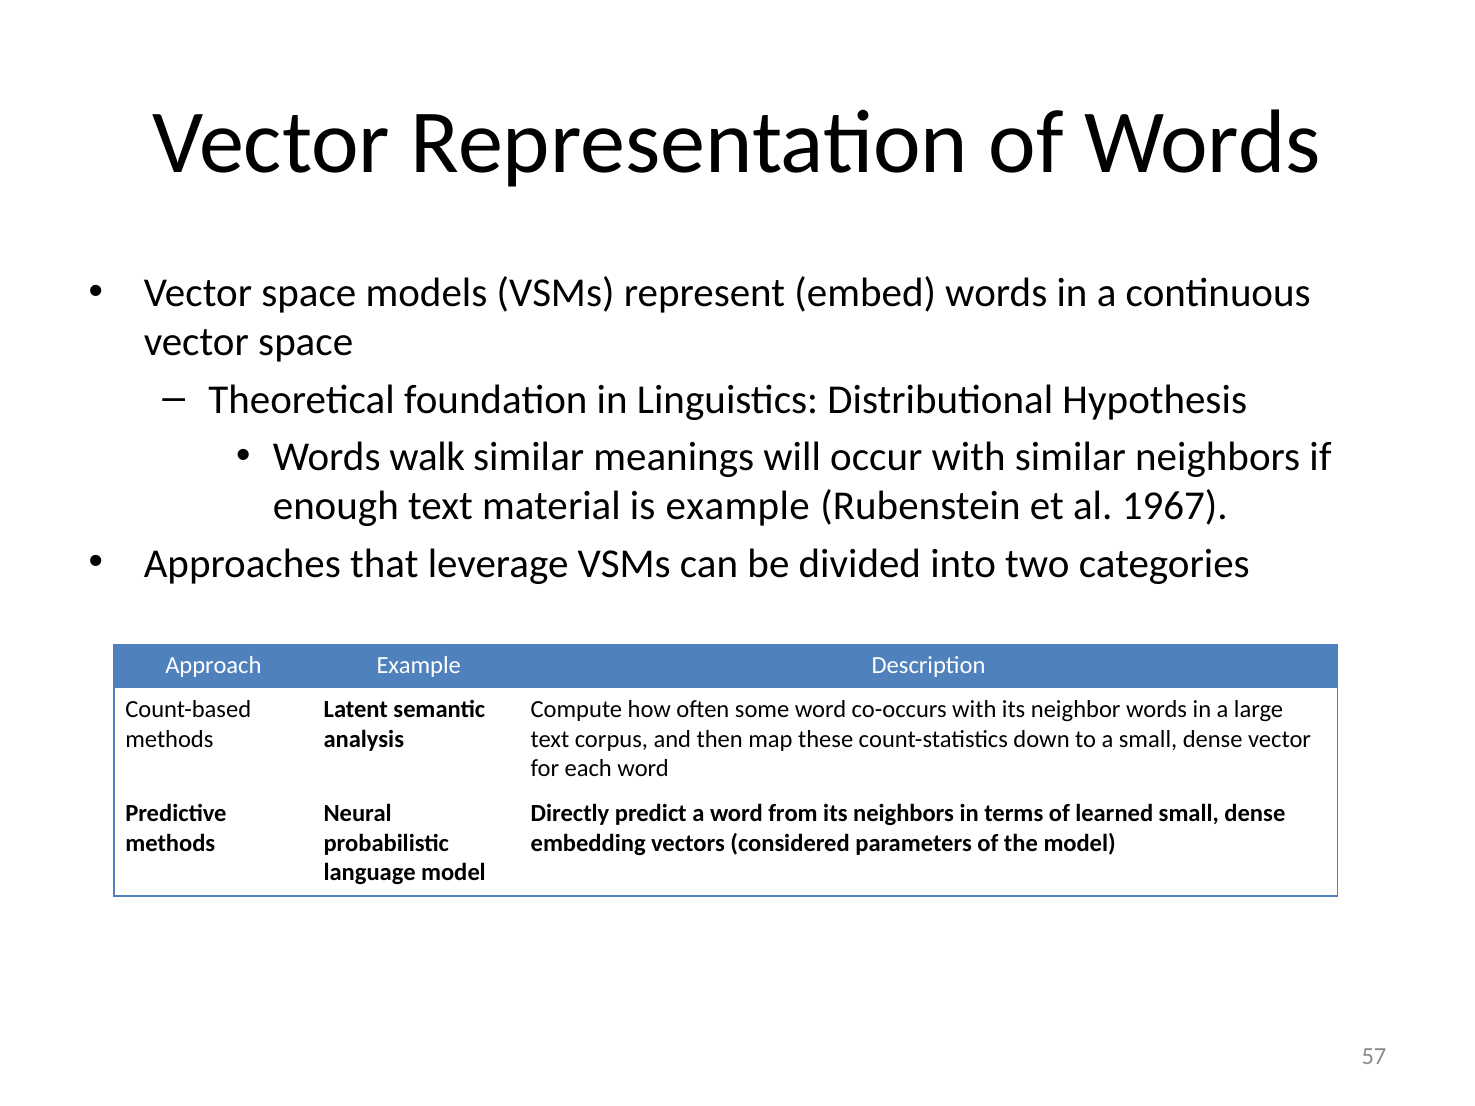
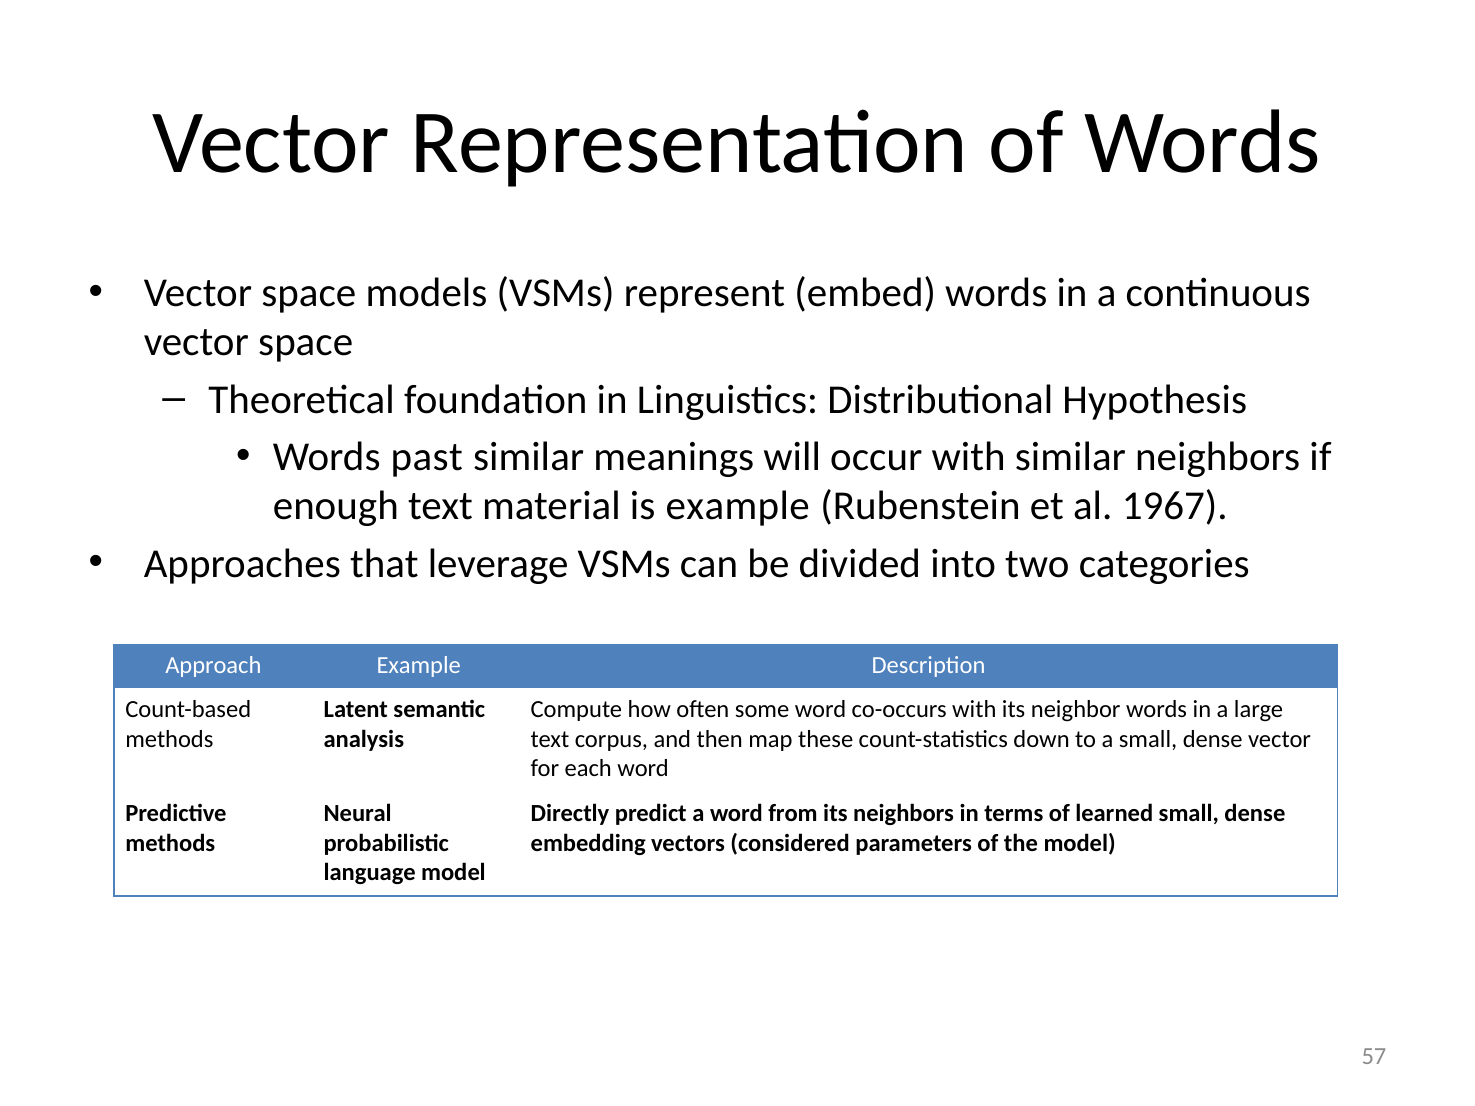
walk: walk -> past
